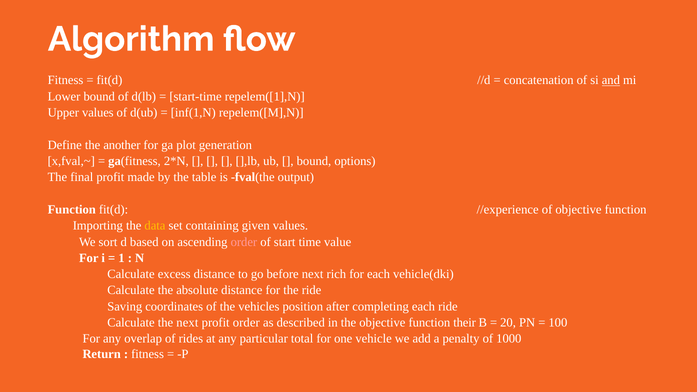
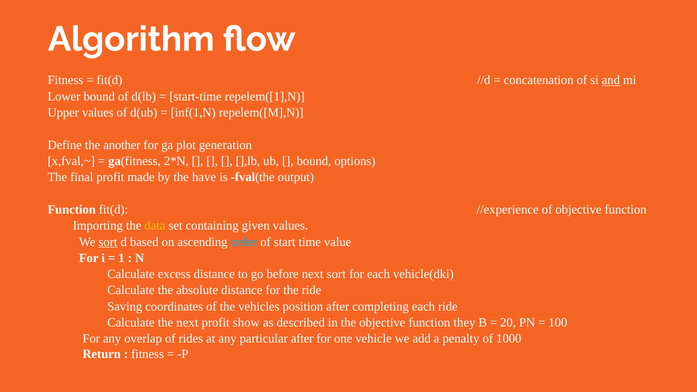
table: table -> have
sort at (108, 242) underline: none -> present
order at (244, 242) colour: pink -> light blue
next rich: rich -> sort
profit order: order -> show
their: their -> they
particular total: total -> after
